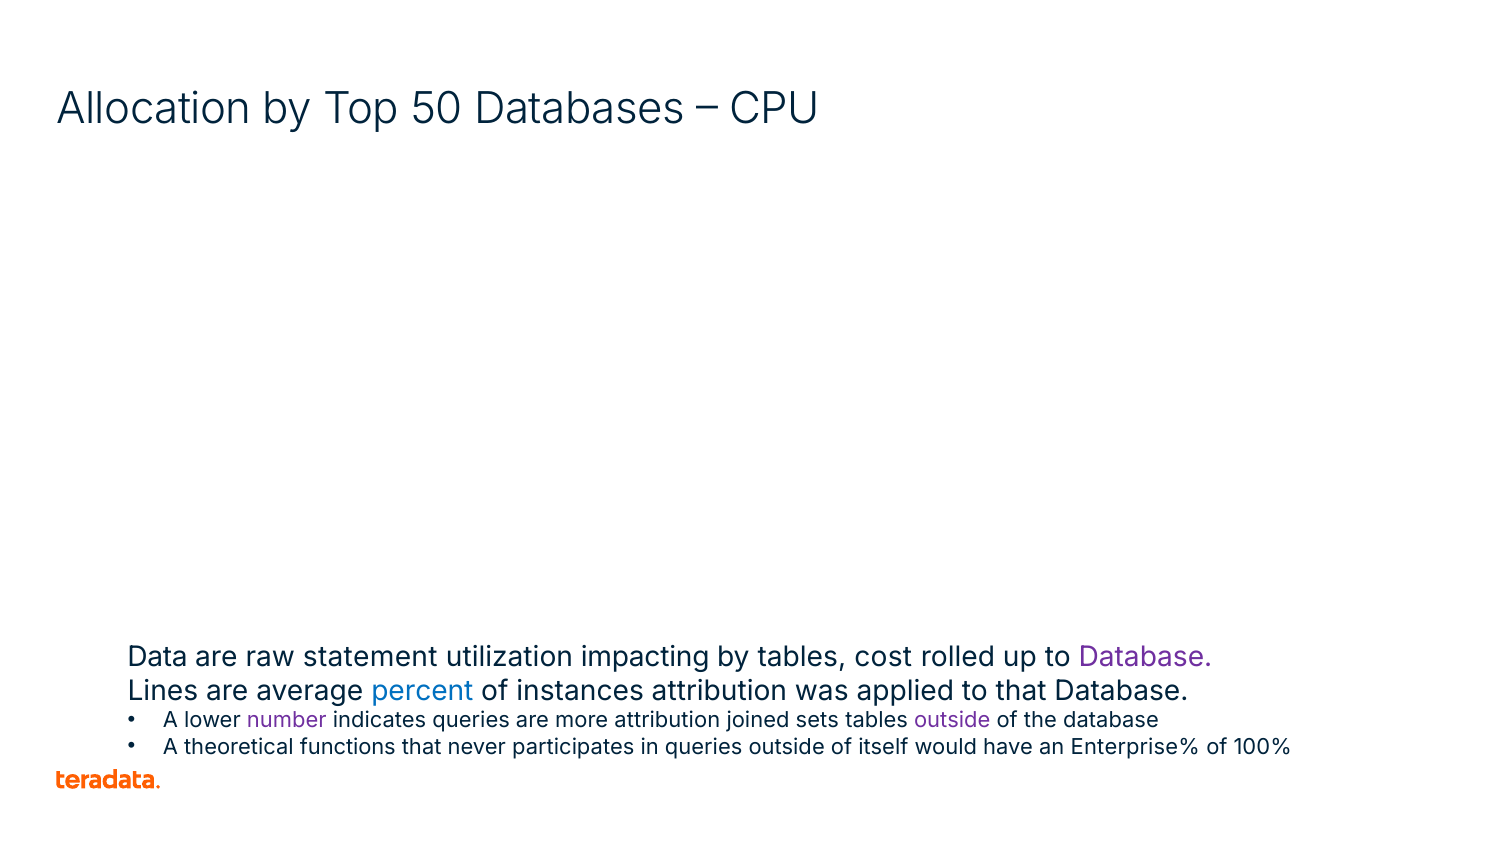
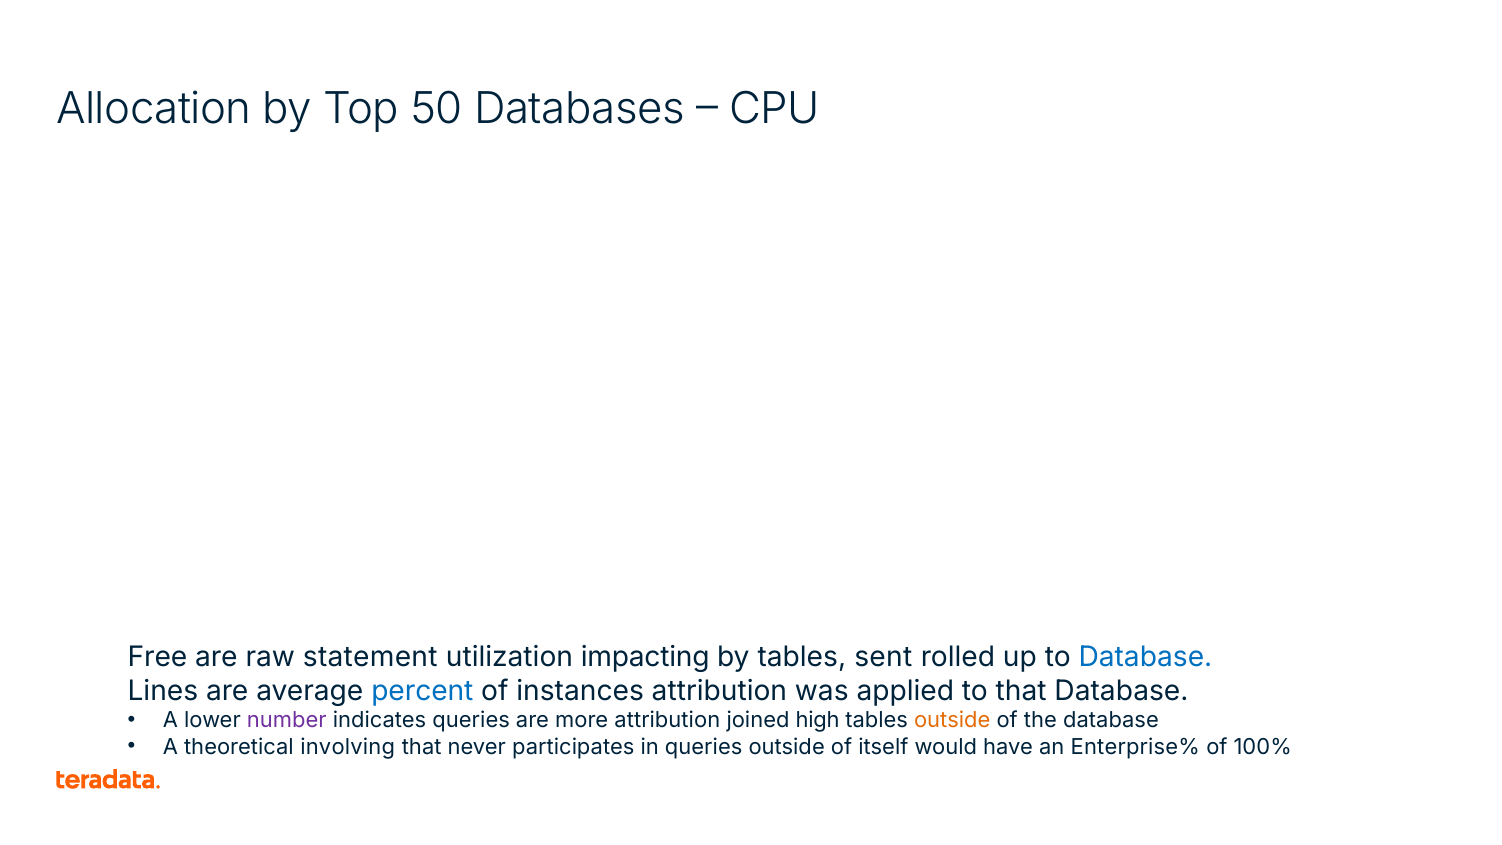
Data: Data -> Free
cost: cost -> sent
Database at (1145, 657) colour: purple -> blue
sets: sets -> high
outside at (952, 720) colour: purple -> orange
functions: functions -> involving
